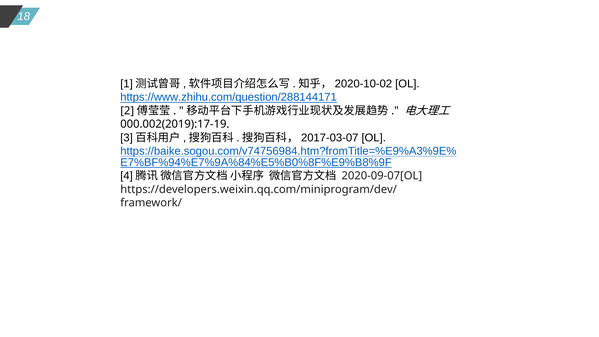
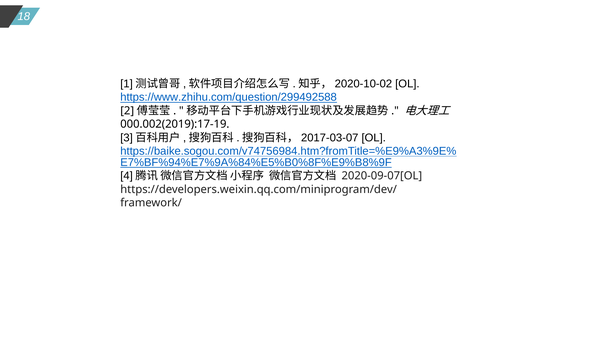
https://www.zhihu.com/question/288144171: https://www.zhihu.com/question/288144171 -> https://www.zhihu.com/question/299492588
